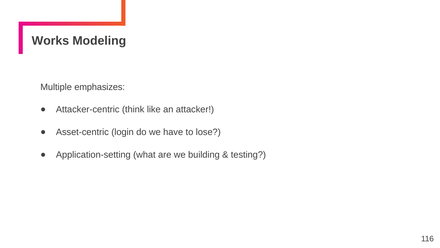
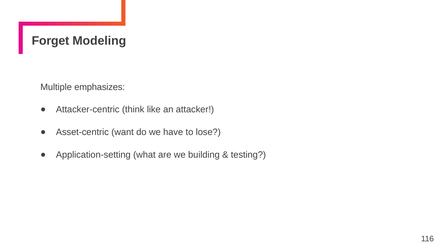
Works: Works -> Forget
login: login -> want
